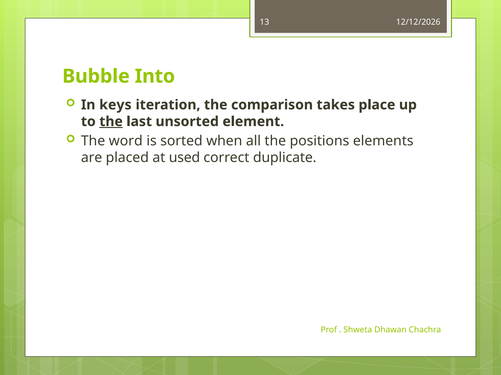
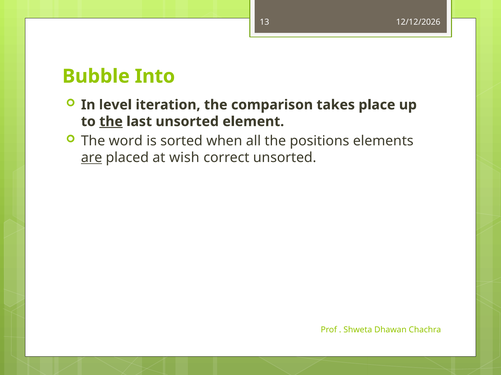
keys: keys -> level
are underline: none -> present
used: used -> wish
correct duplicate: duplicate -> unsorted
